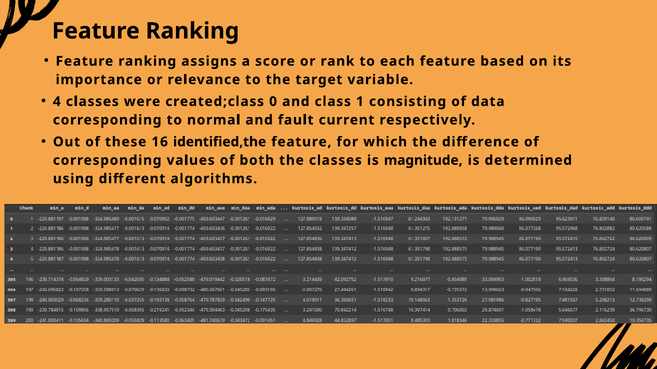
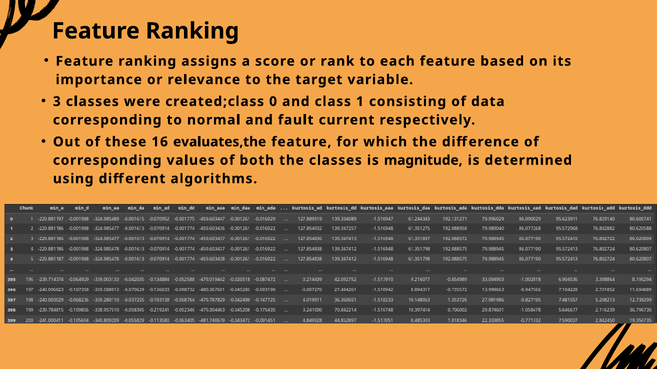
4: 4 -> 3
identified,the: identified,the -> evaluates,the
